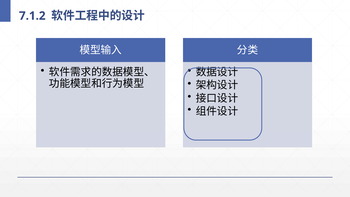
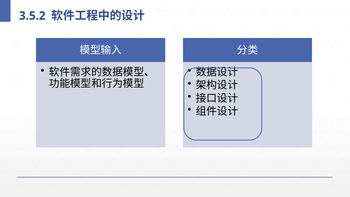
7.1.2: 7.1.2 -> 3.5.2
